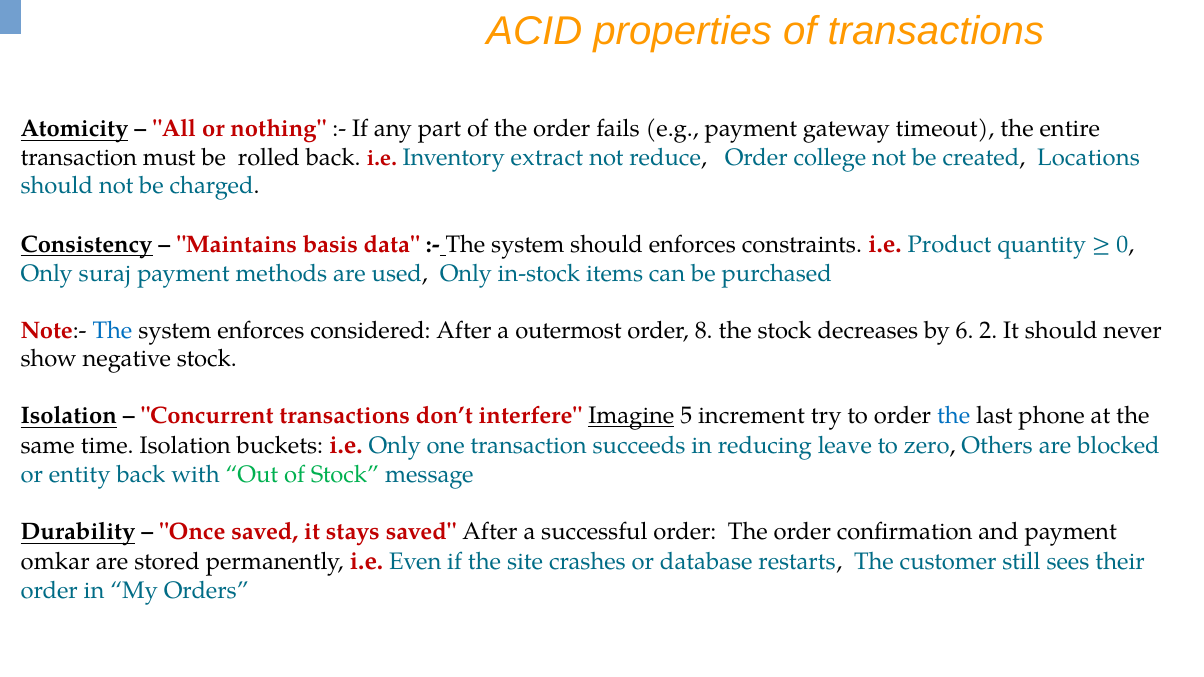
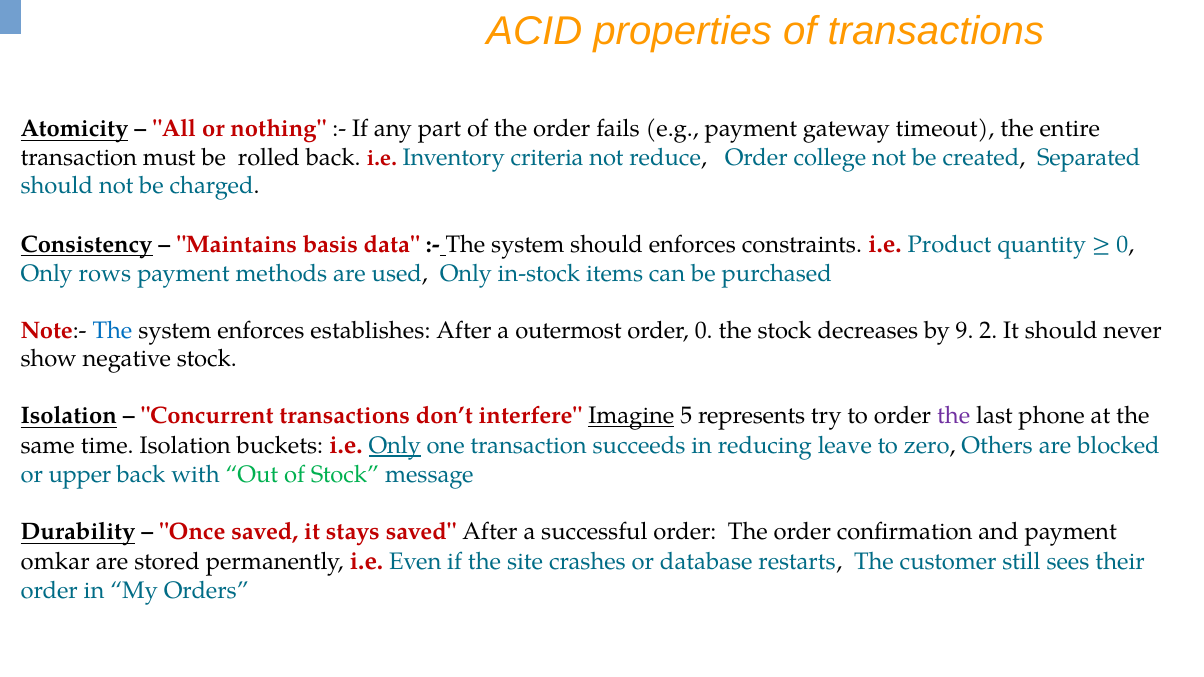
extract: extract -> criteria
Locations: Locations -> Separated
suraj: suraj -> rows
considered: considered -> establishes
order 8: 8 -> 0
6: 6 -> 9
increment: increment -> represents
the at (954, 416) colour: blue -> purple
Only at (395, 446) underline: none -> present
entity: entity -> upper
